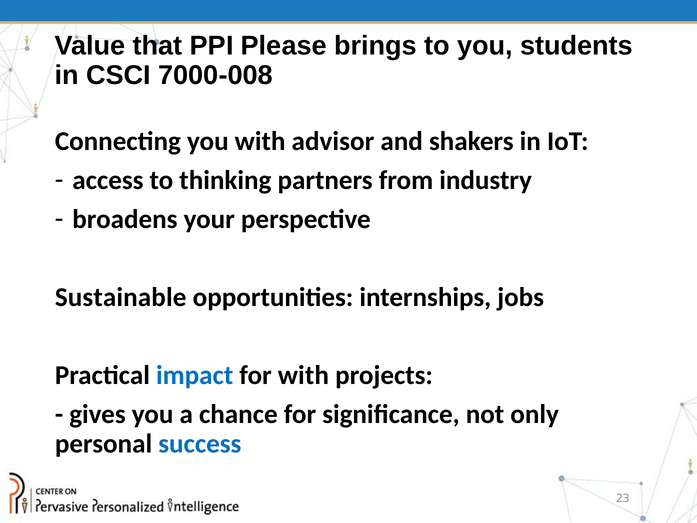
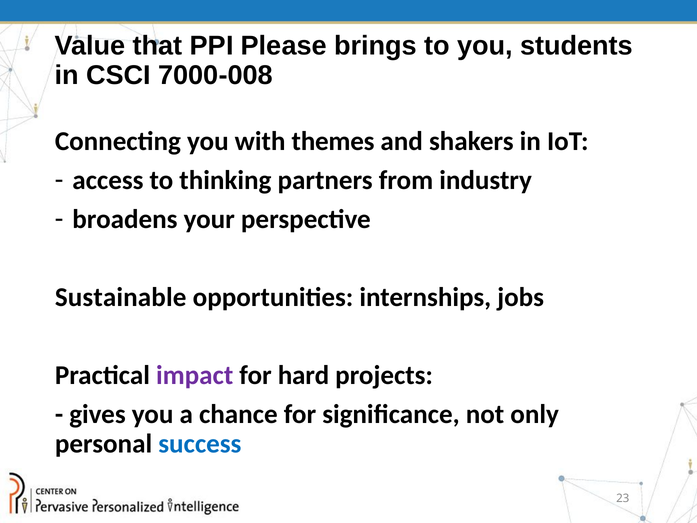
advisor: advisor -> themes
impact colour: blue -> purple
for with: with -> hard
